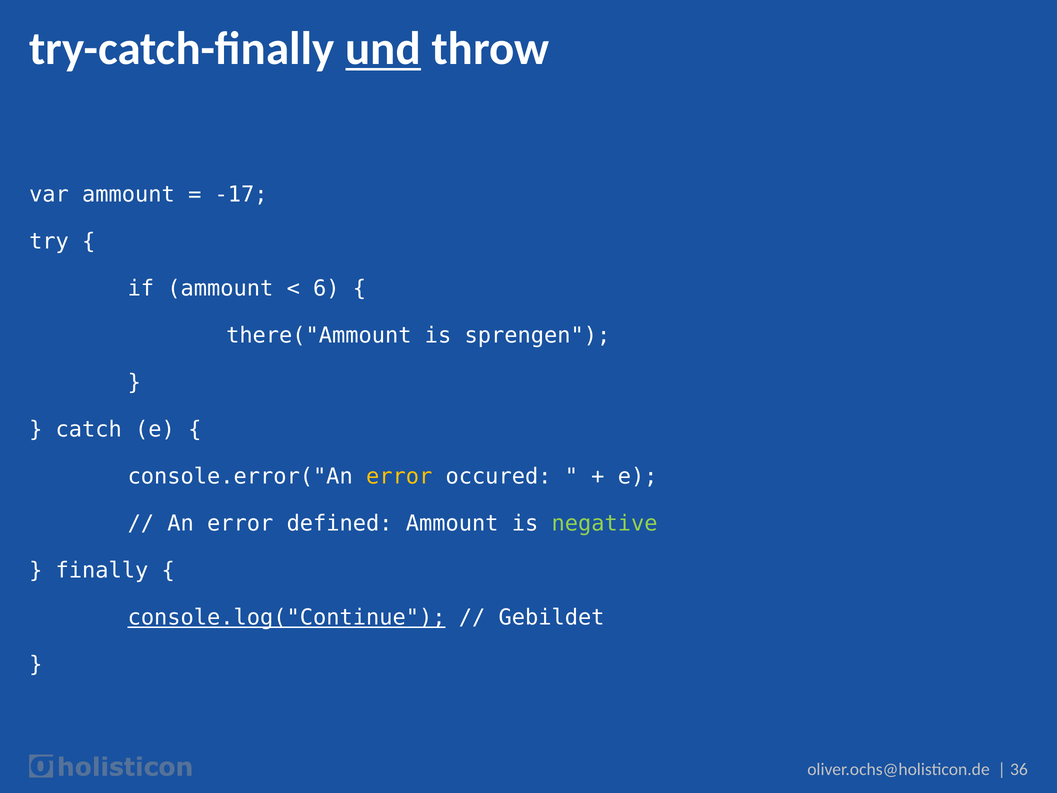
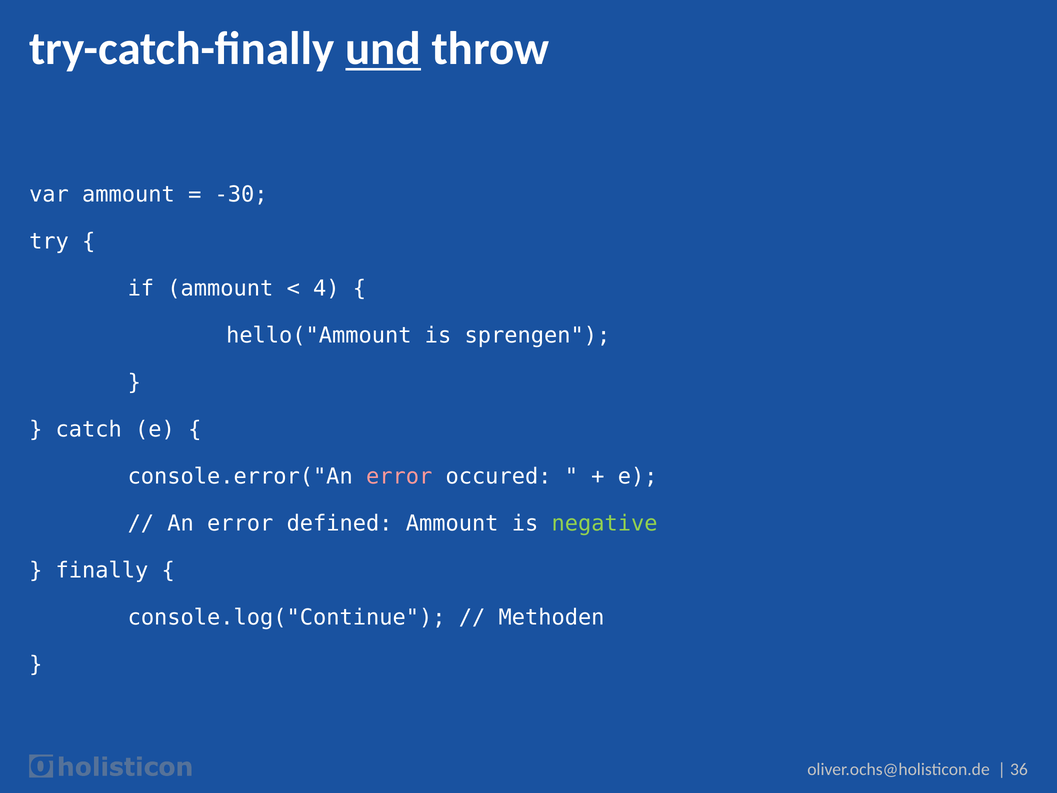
-17: -17 -> -30
6: 6 -> 4
there("Ammount: there("Ammount -> hello("Ammount
error at (399, 477) colour: yellow -> pink
console.log("Continue underline: present -> none
Gebildet: Gebildet -> Methoden
